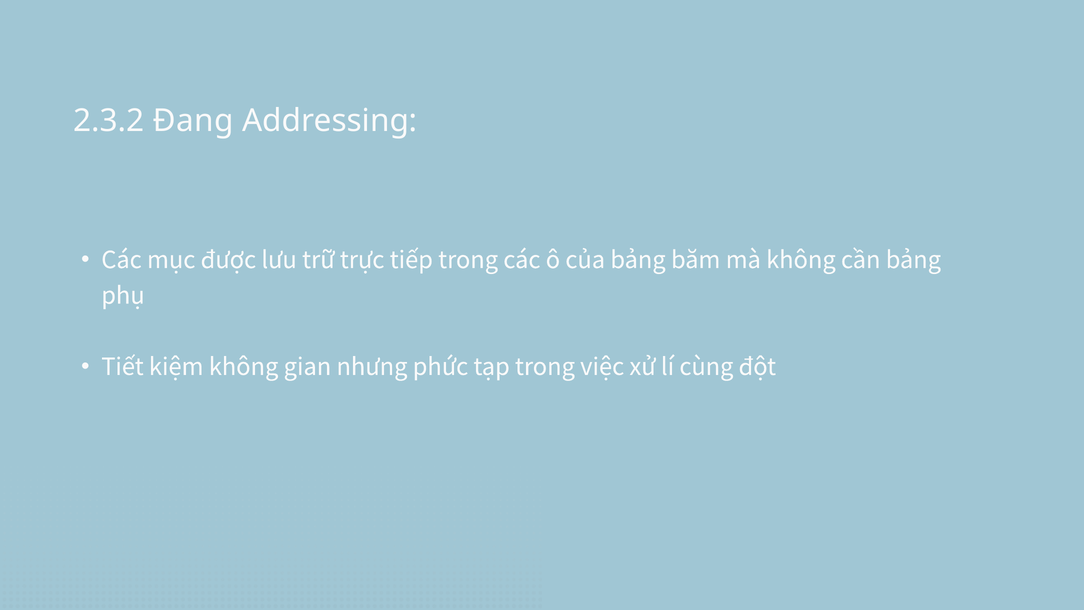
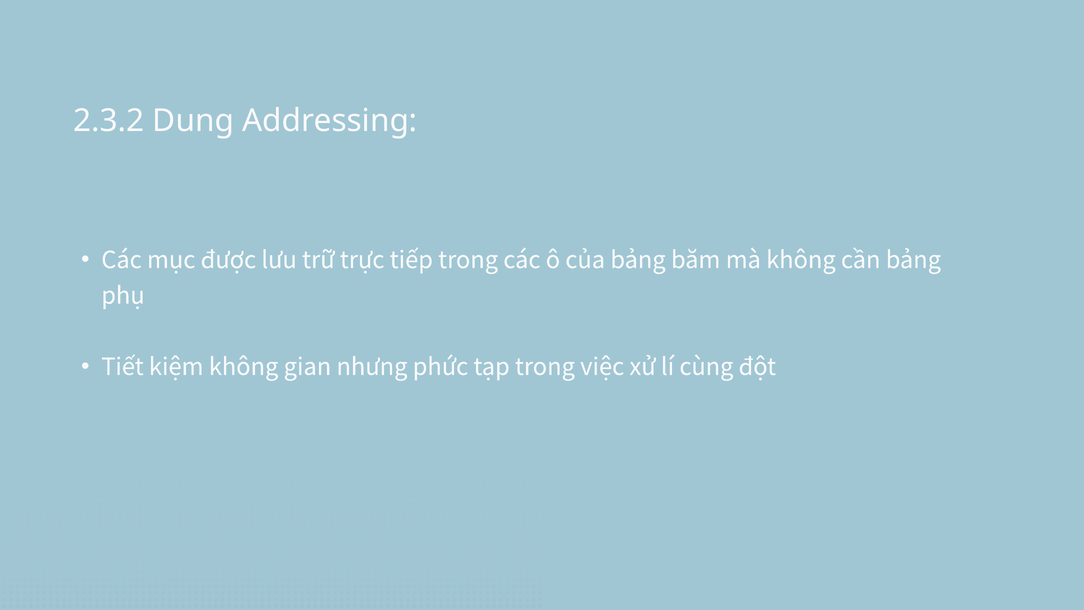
Đang: Đang -> Dung
